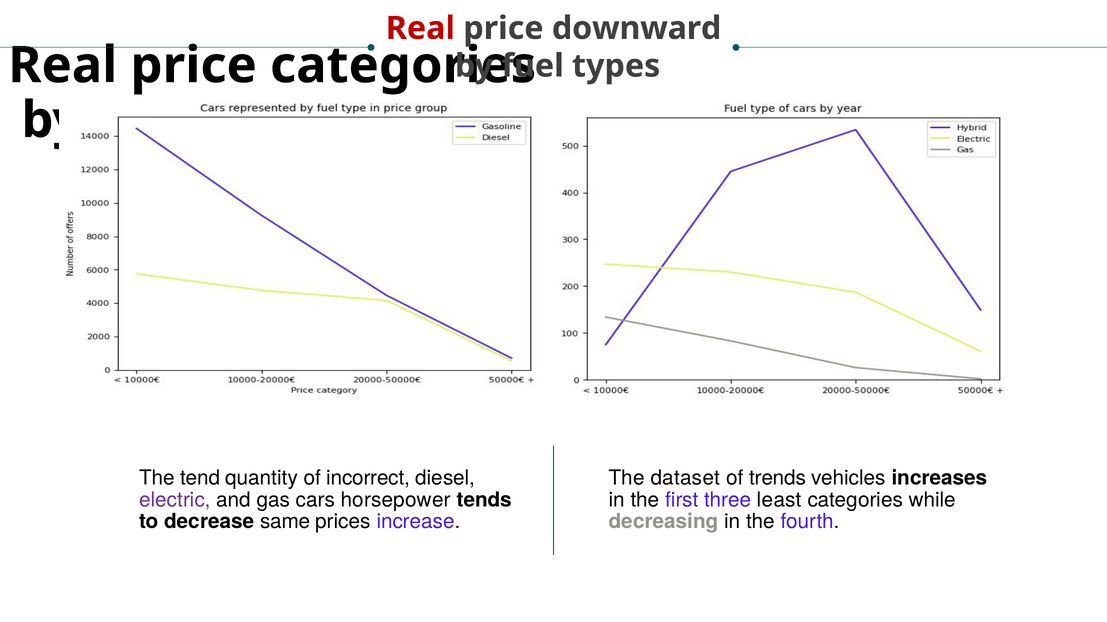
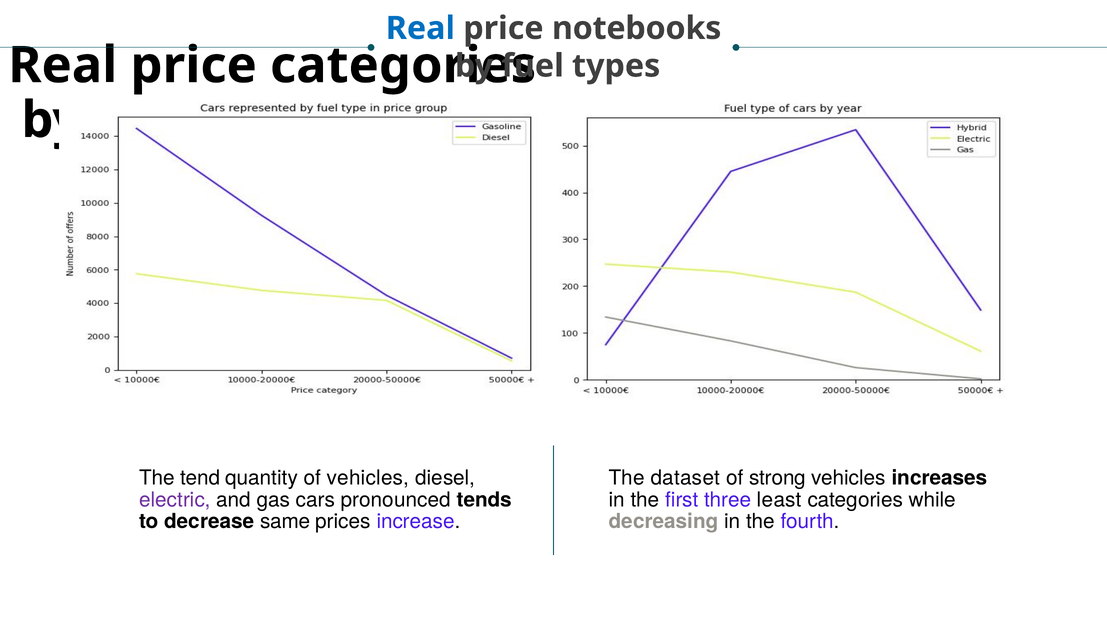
Real at (420, 28) colour: red -> blue
downward: downward -> notebooks
of incorrect: incorrect -> vehicles
trends: trends -> strong
horsepower: horsepower -> pronounced
